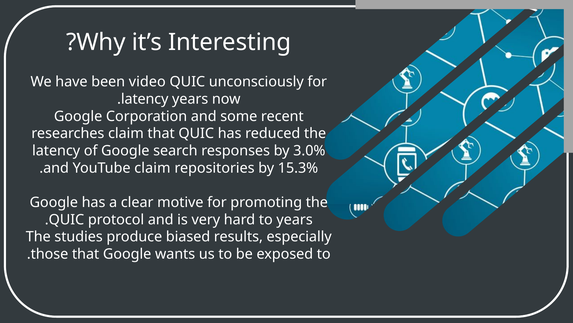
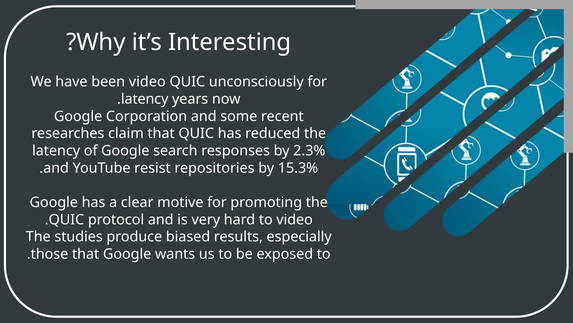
3.0%: 3.0% -> 2.3%
YouTube claim: claim -> resist
to years: years -> video
